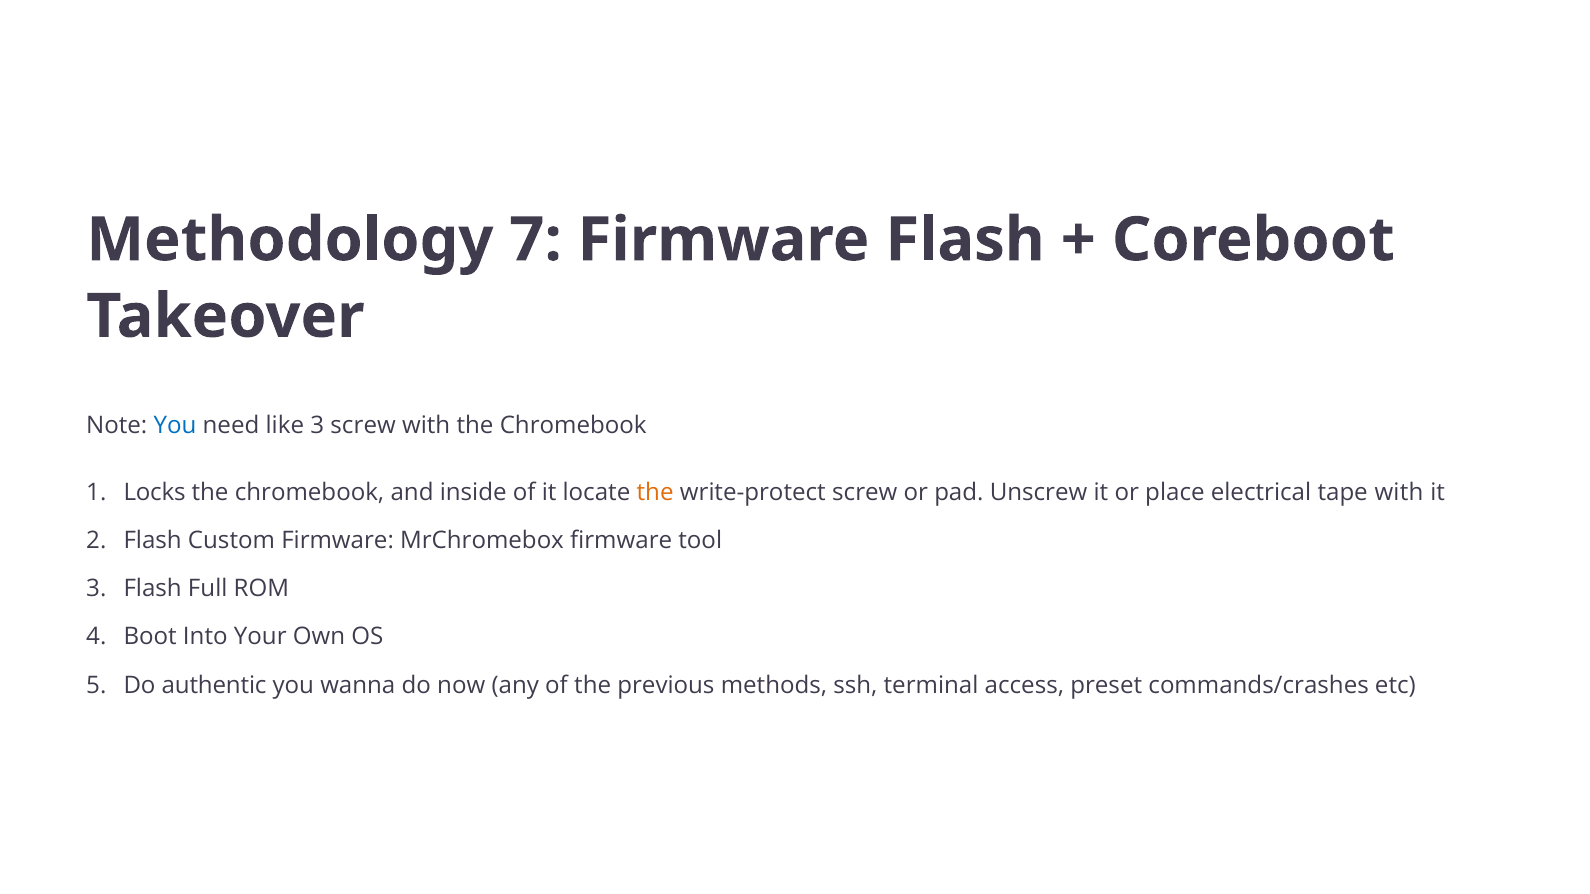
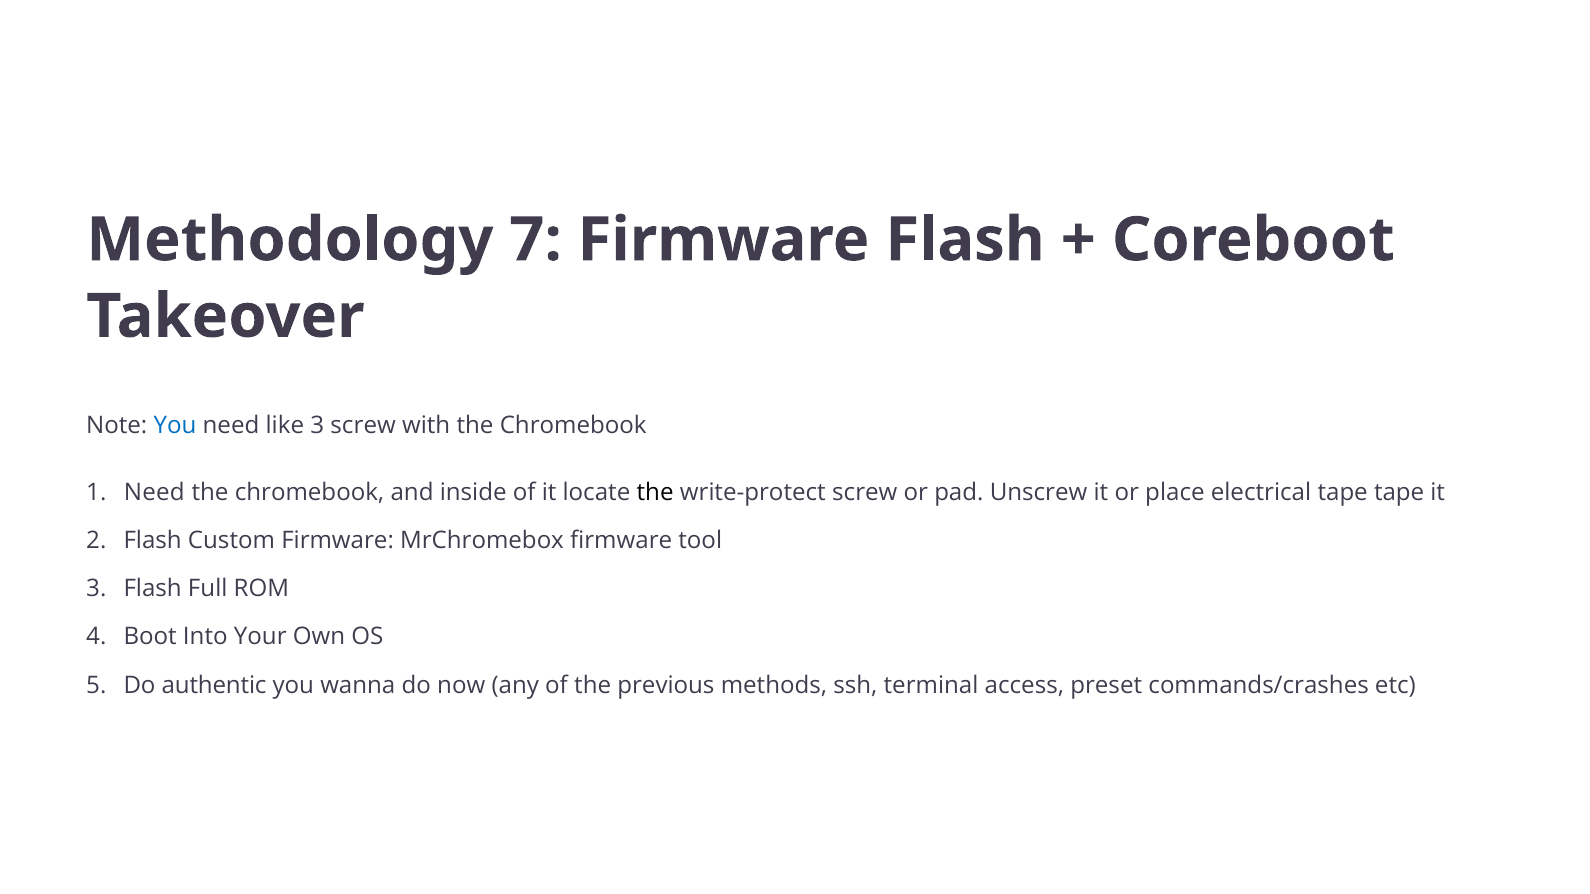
Locks at (155, 493): Locks -> Need
the at (655, 493) colour: orange -> black
tape with: with -> tape
